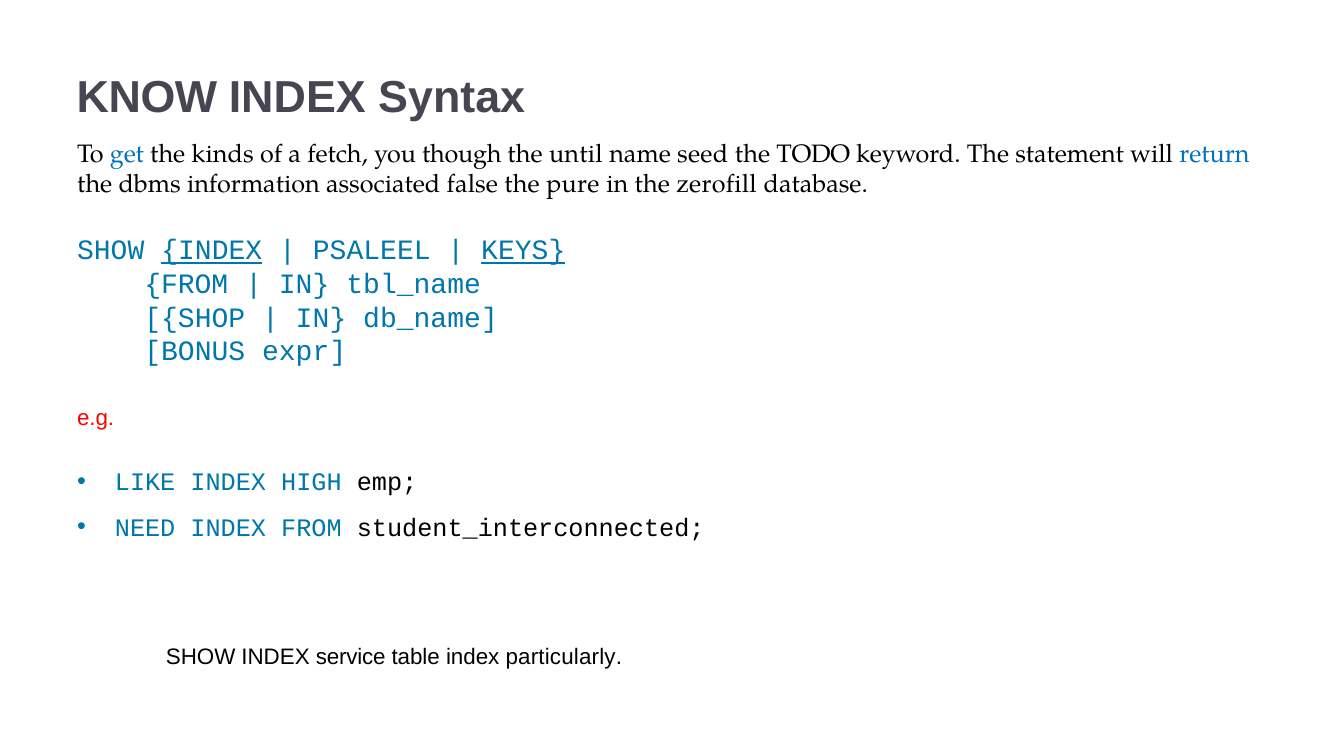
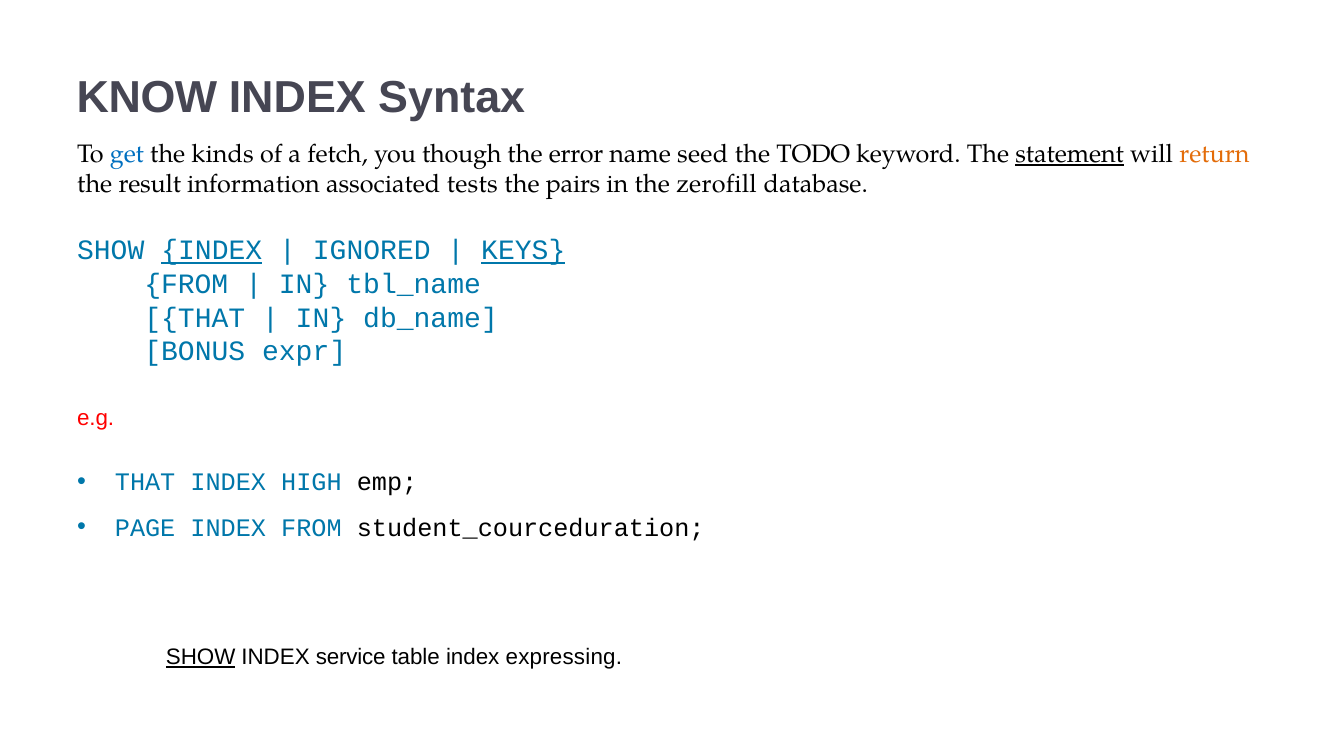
until: until -> error
statement underline: none -> present
return colour: blue -> orange
dbms: dbms -> result
false: false -> tests
pure: pure -> pairs
PSALEEL: PSALEEL -> IGNORED
SHOP at (195, 318): SHOP -> THAT
LIKE at (145, 482): LIKE -> THAT
NEED: NEED -> PAGE
student_interconnected: student_interconnected -> student_courceduration
SHOW at (201, 657) underline: none -> present
particularly: particularly -> expressing
